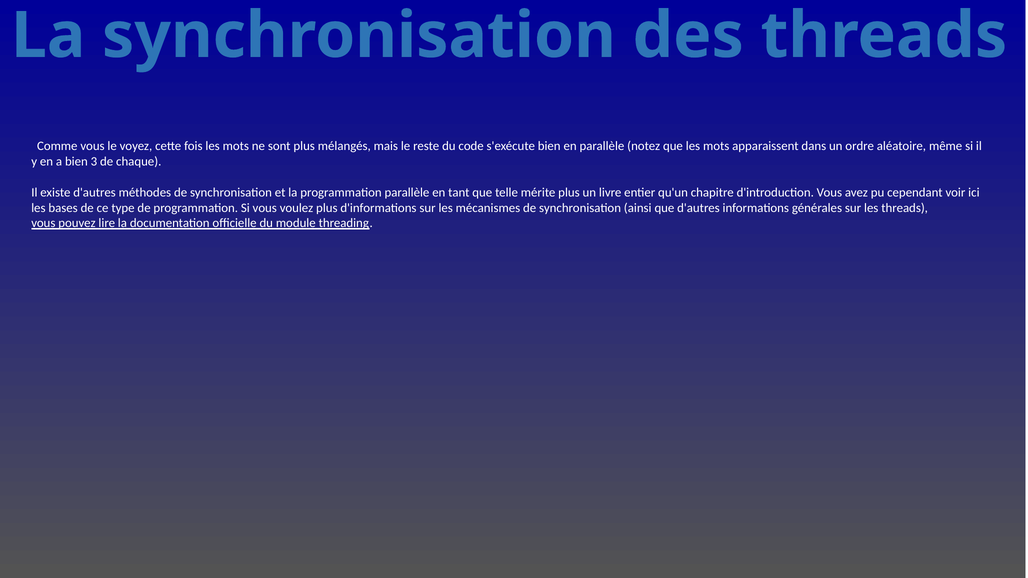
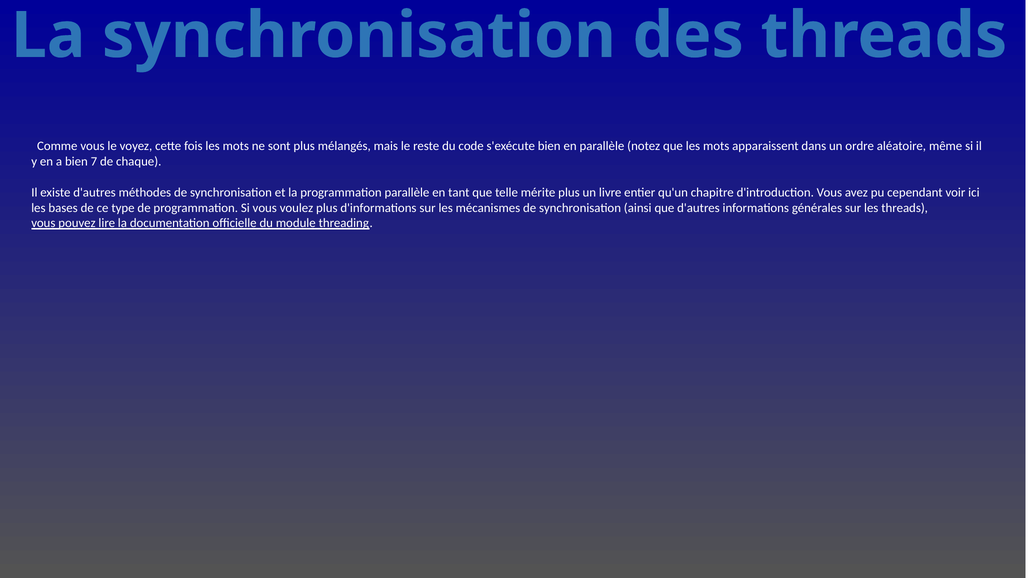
3: 3 -> 7
